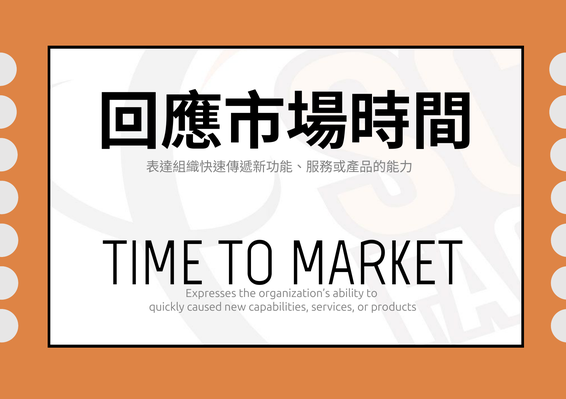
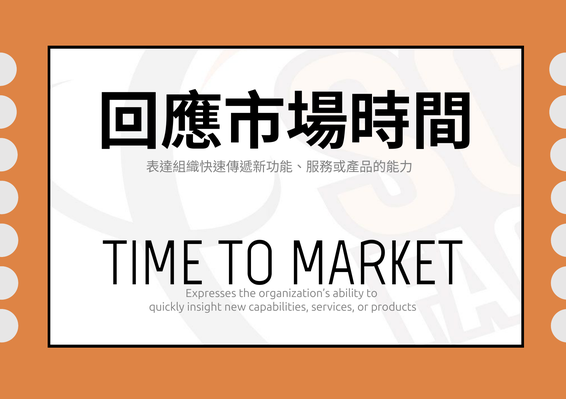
caused: caused -> insight
